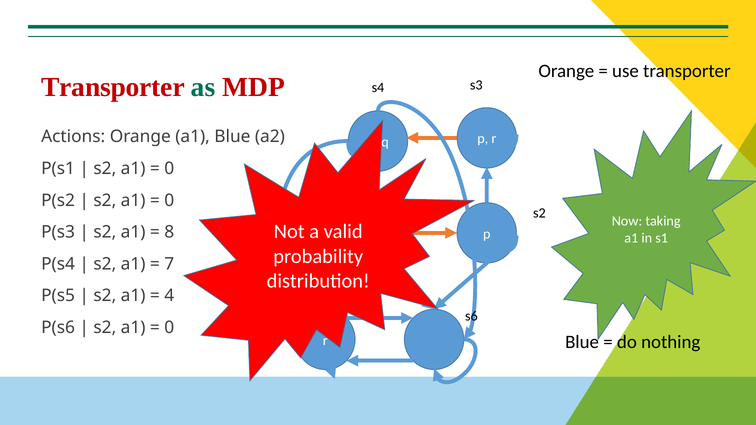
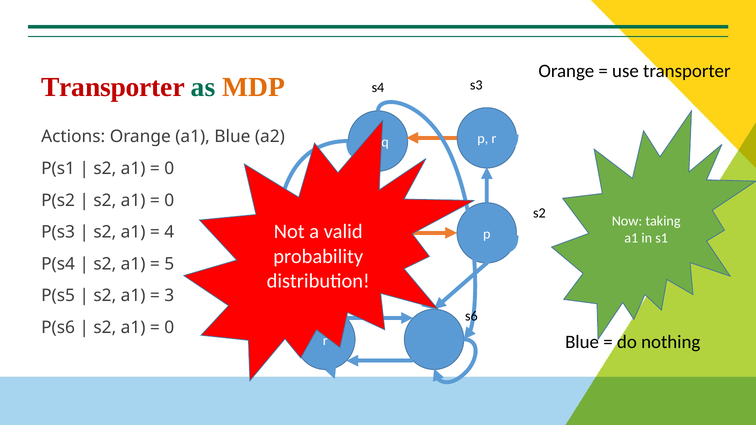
MDP colour: red -> orange
8: 8 -> 4
7: 7 -> 5
4: 4 -> 3
